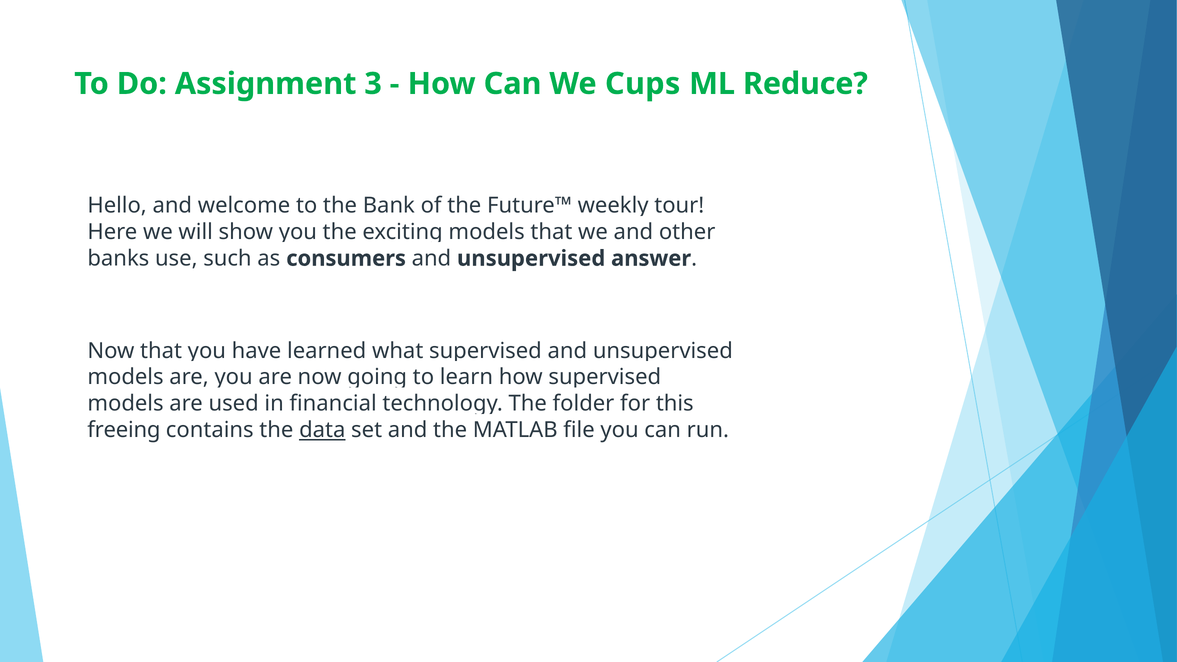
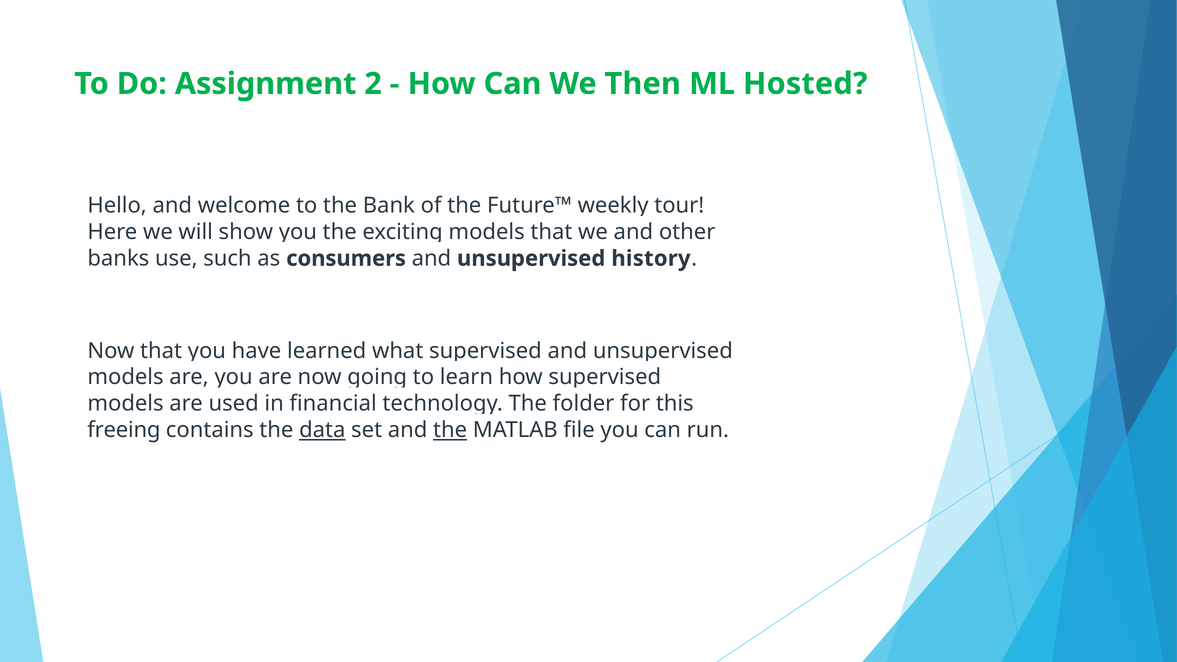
3: 3 -> 2
Cups: Cups -> Then
Reduce: Reduce -> Hosted
answer: answer -> history
the at (450, 430) underline: none -> present
